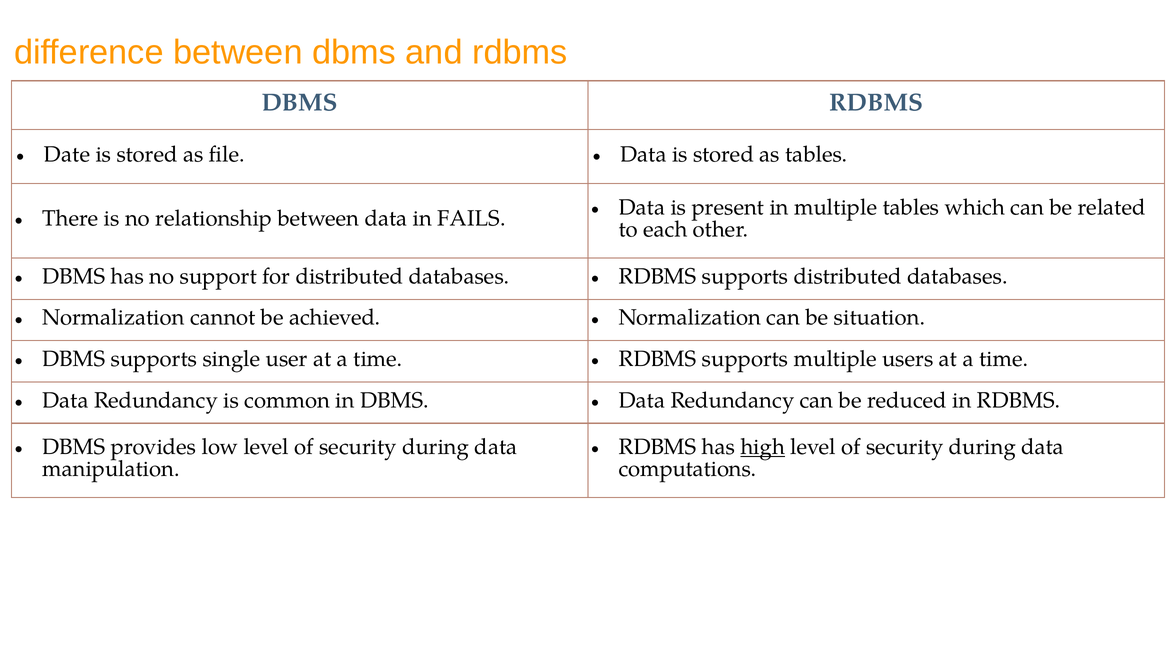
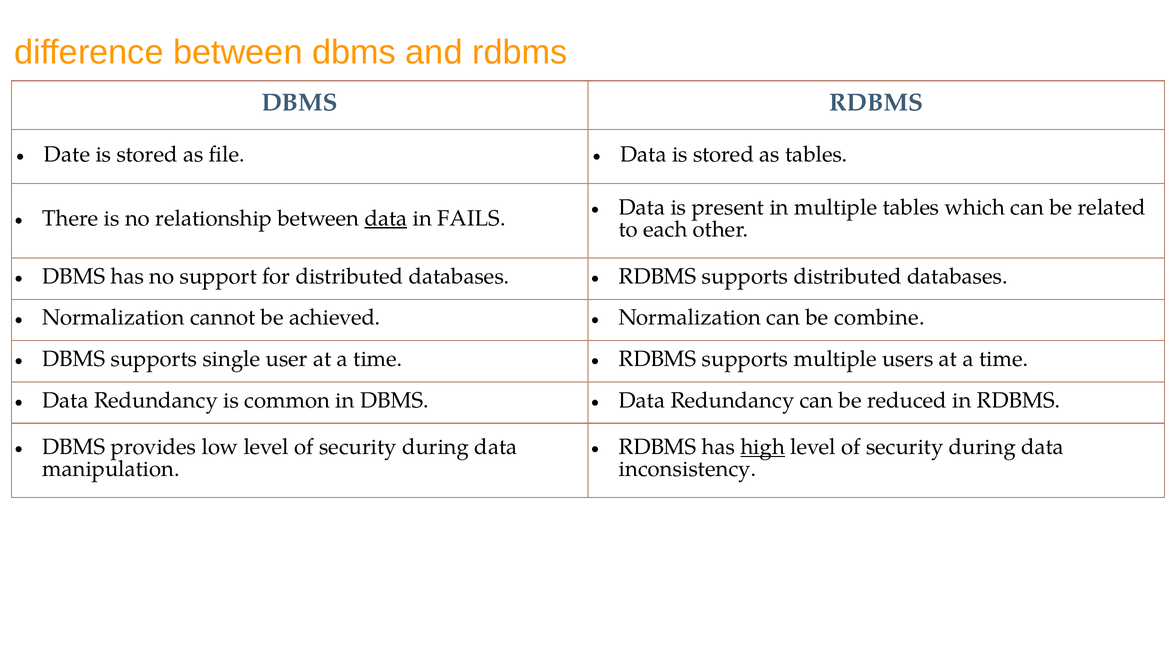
data at (386, 218) underline: none -> present
situation: situation -> combine
computations: computations -> inconsistency
